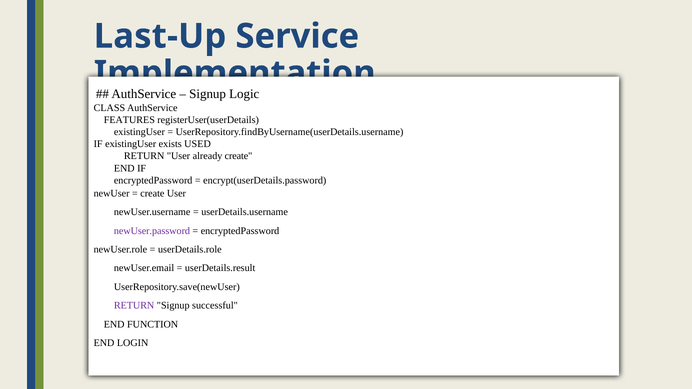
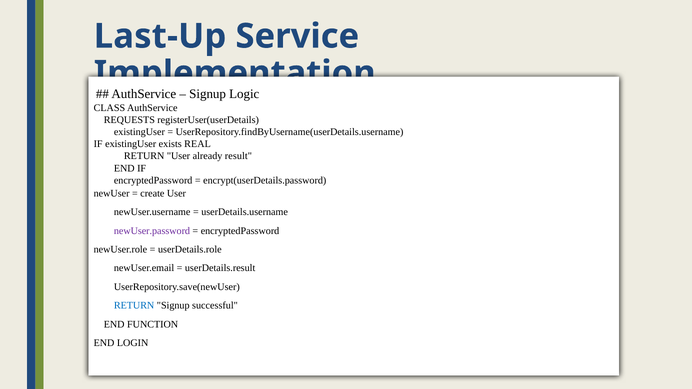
FEATURES: FEATURES -> REQUESTS
USED: USED -> REAL
already create: create -> result
RETURN at (134, 306) colour: purple -> blue
